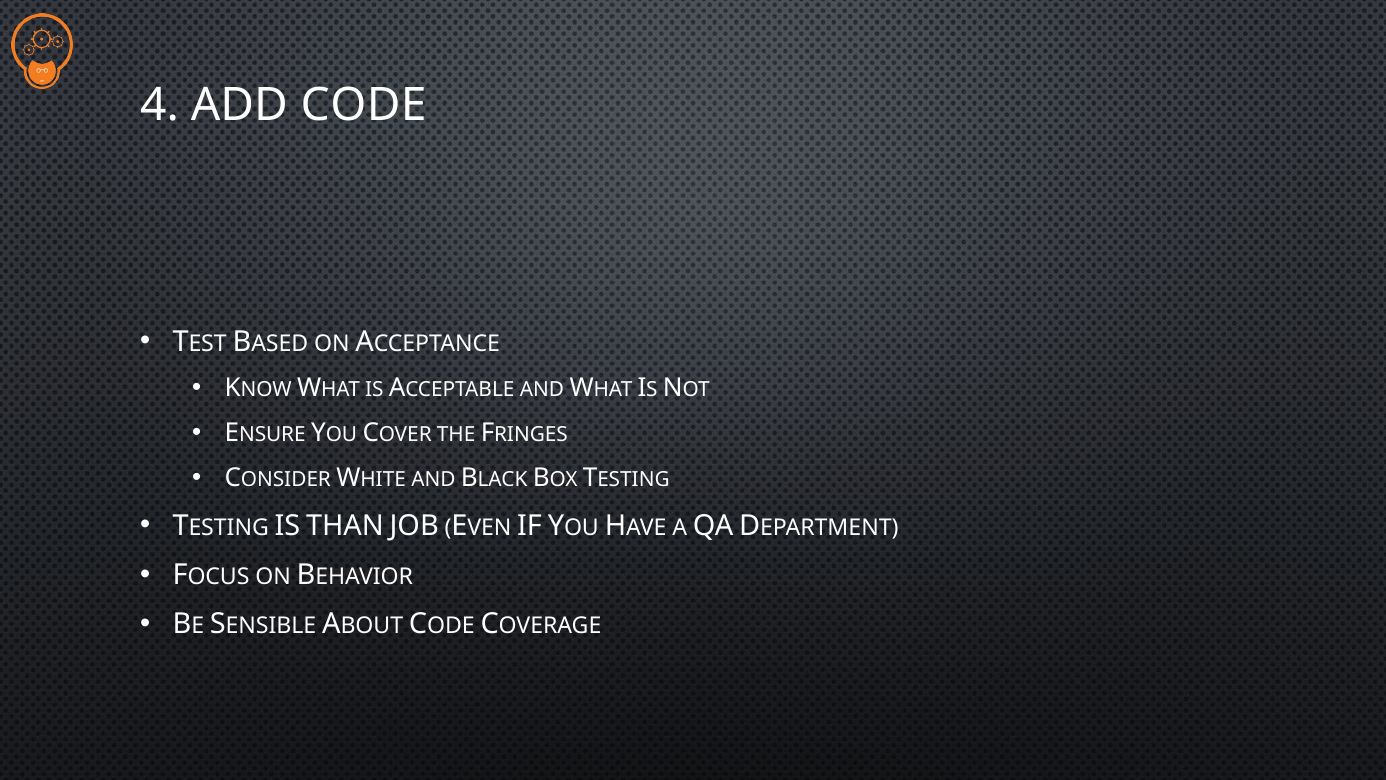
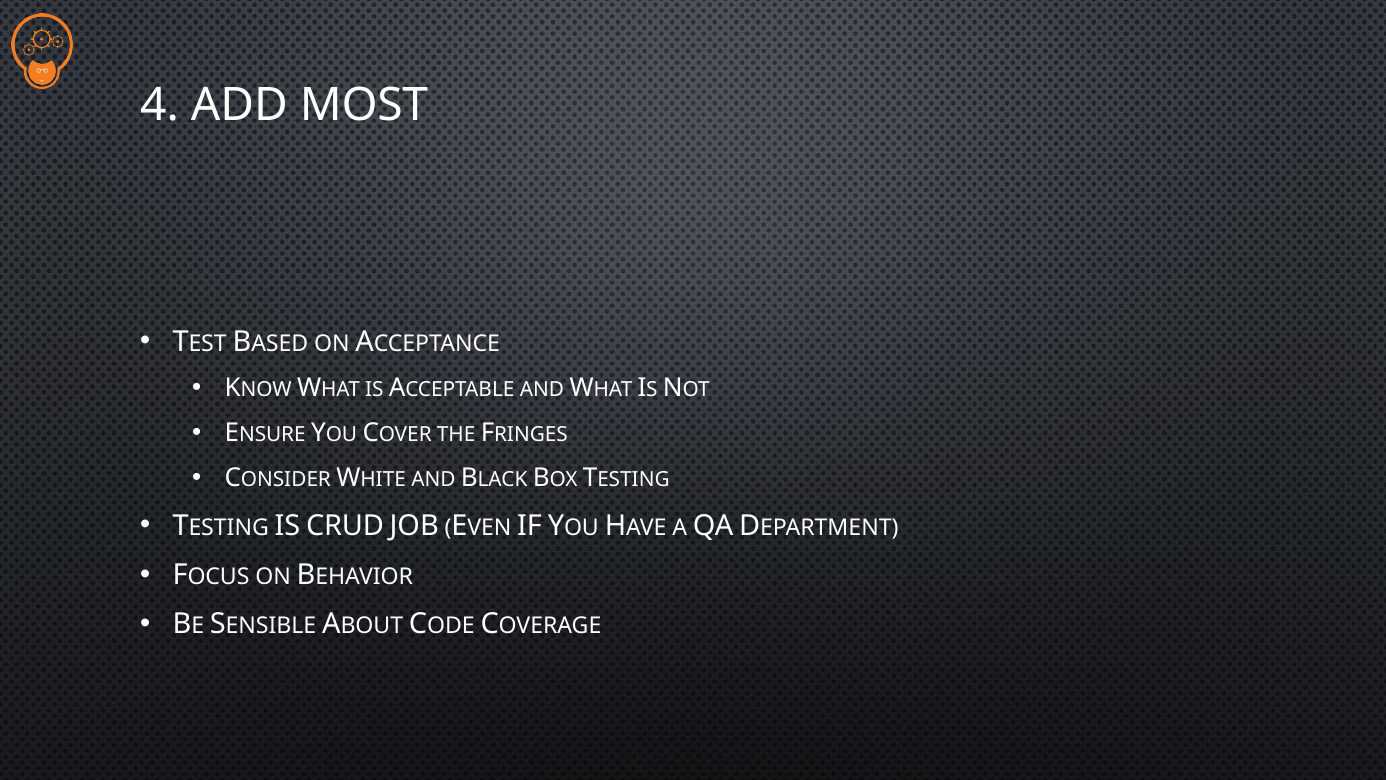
CODE: CODE -> MOST
THAN: THAN -> CRUD
